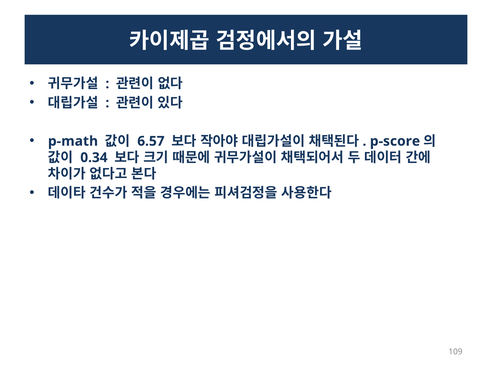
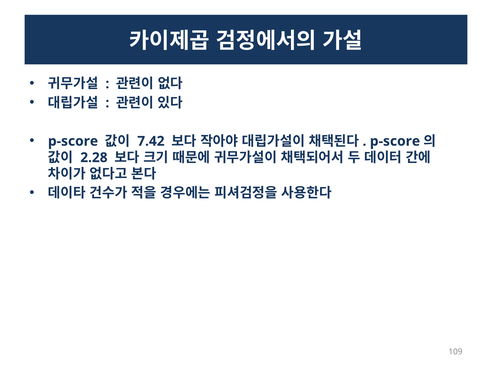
p-math at (73, 141): p-math -> p-score
6.57: 6.57 -> 7.42
0.34: 0.34 -> 2.28
